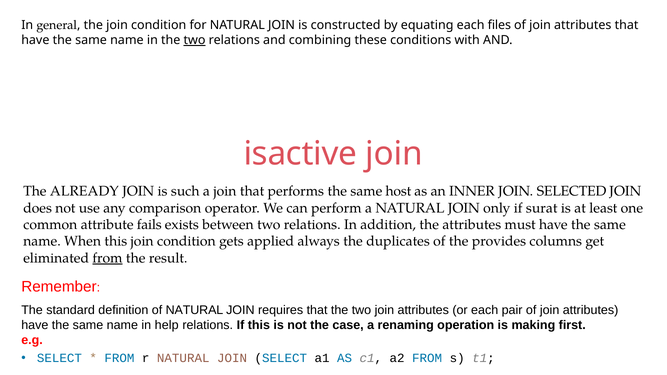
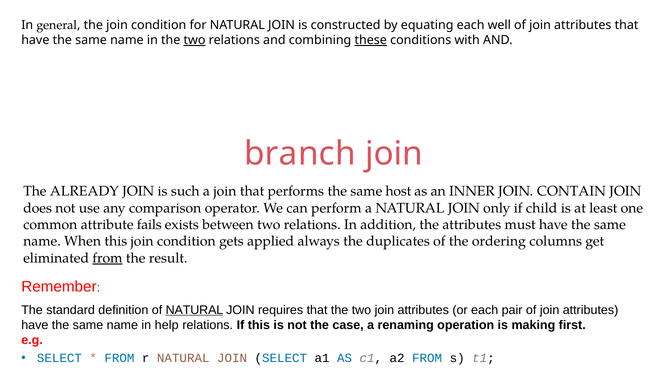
files: files -> well
these underline: none -> present
isactive: isactive -> branch
SELECTED: SELECTED -> CONTAIN
surat: surat -> child
provides: provides -> ordering
NATURAL at (195, 310) underline: none -> present
